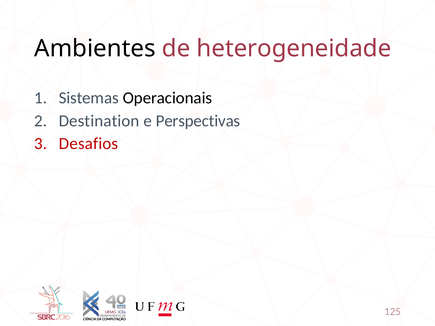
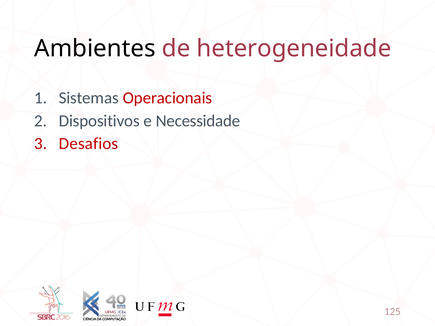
Operacionais colour: black -> red
Destination: Destination -> Dispositivos
Perspectivas: Perspectivas -> Necessidade
